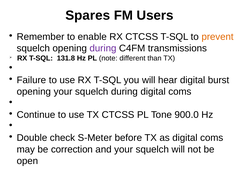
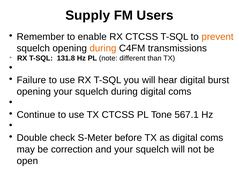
Spares: Spares -> Supply
during at (103, 48) colour: purple -> orange
900.0: 900.0 -> 567.1
